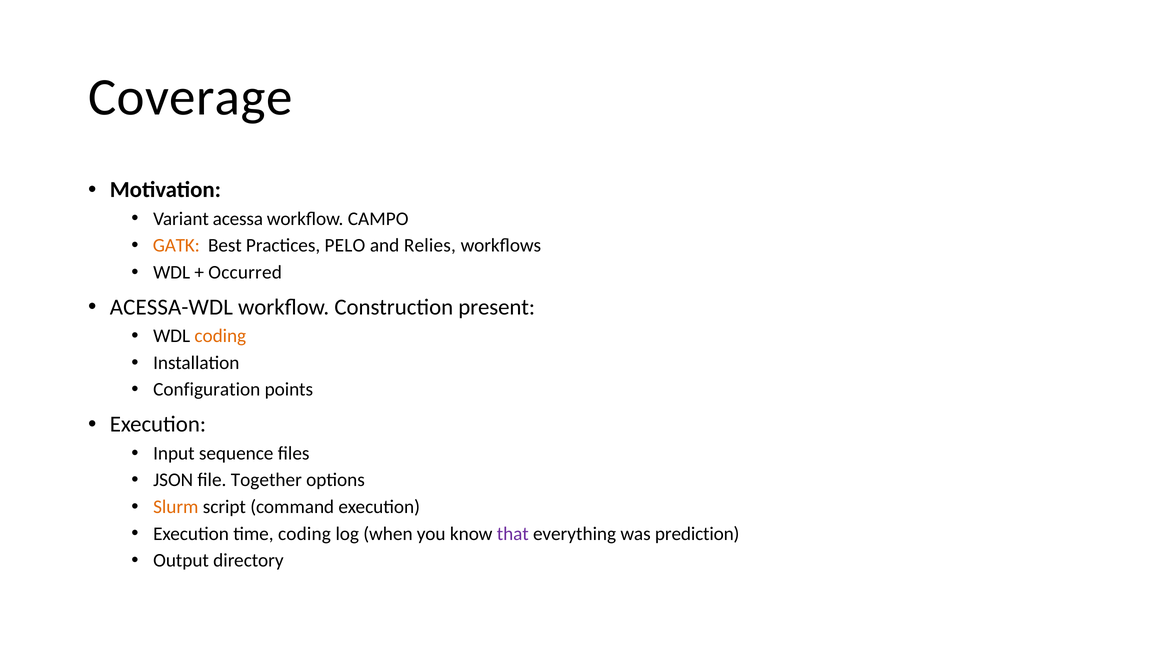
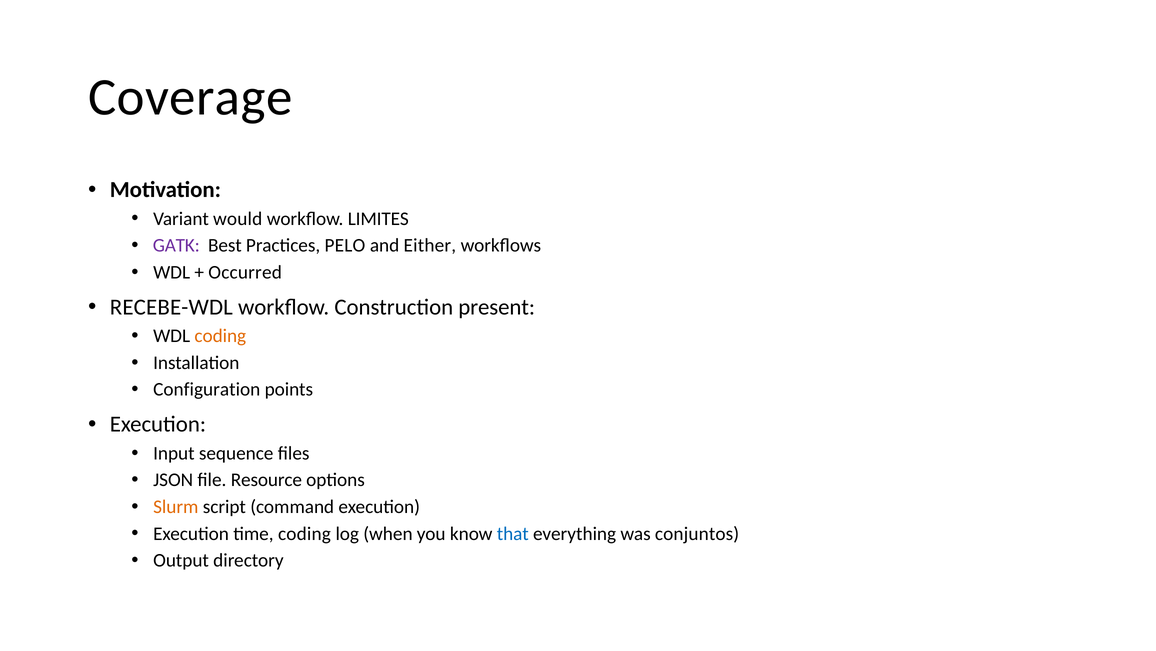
acessa: acessa -> would
CAMPO: CAMPO -> LIMITES
GATK colour: orange -> purple
Relies: Relies -> Either
ACESSA-WDL: ACESSA-WDL -> RECEBE-WDL
Together: Together -> Resource
that colour: purple -> blue
prediction: prediction -> conjuntos
